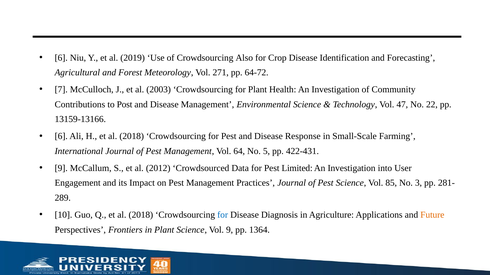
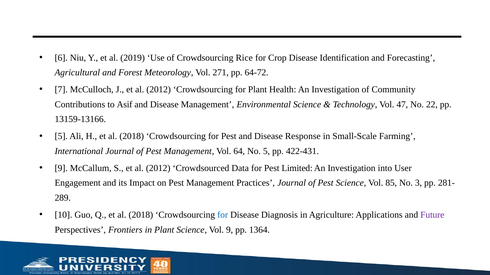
Also: Also -> Rice
J et al 2003: 2003 -> 2012
Post: Post -> Asif
6 at (61, 137): 6 -> 5
Future colour: orange -> purple
